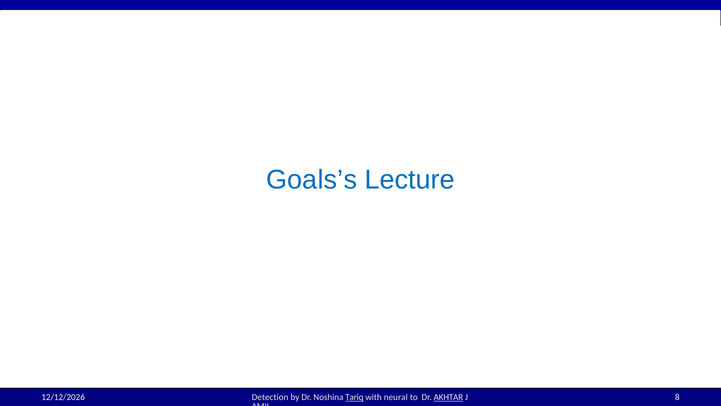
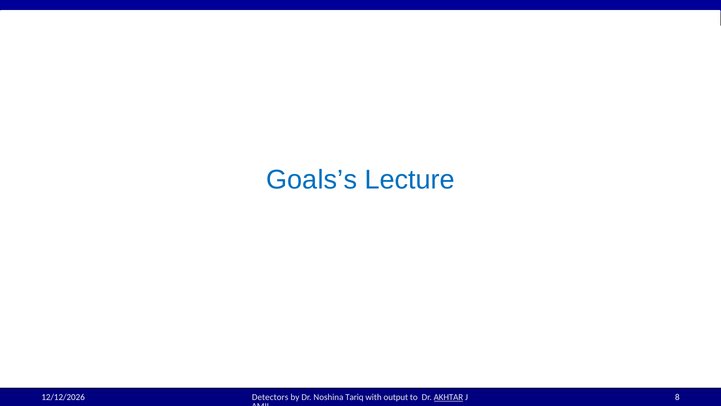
Detection: Detection -> Detectors
Tariq underline: present -> none
neural: neural -> output
